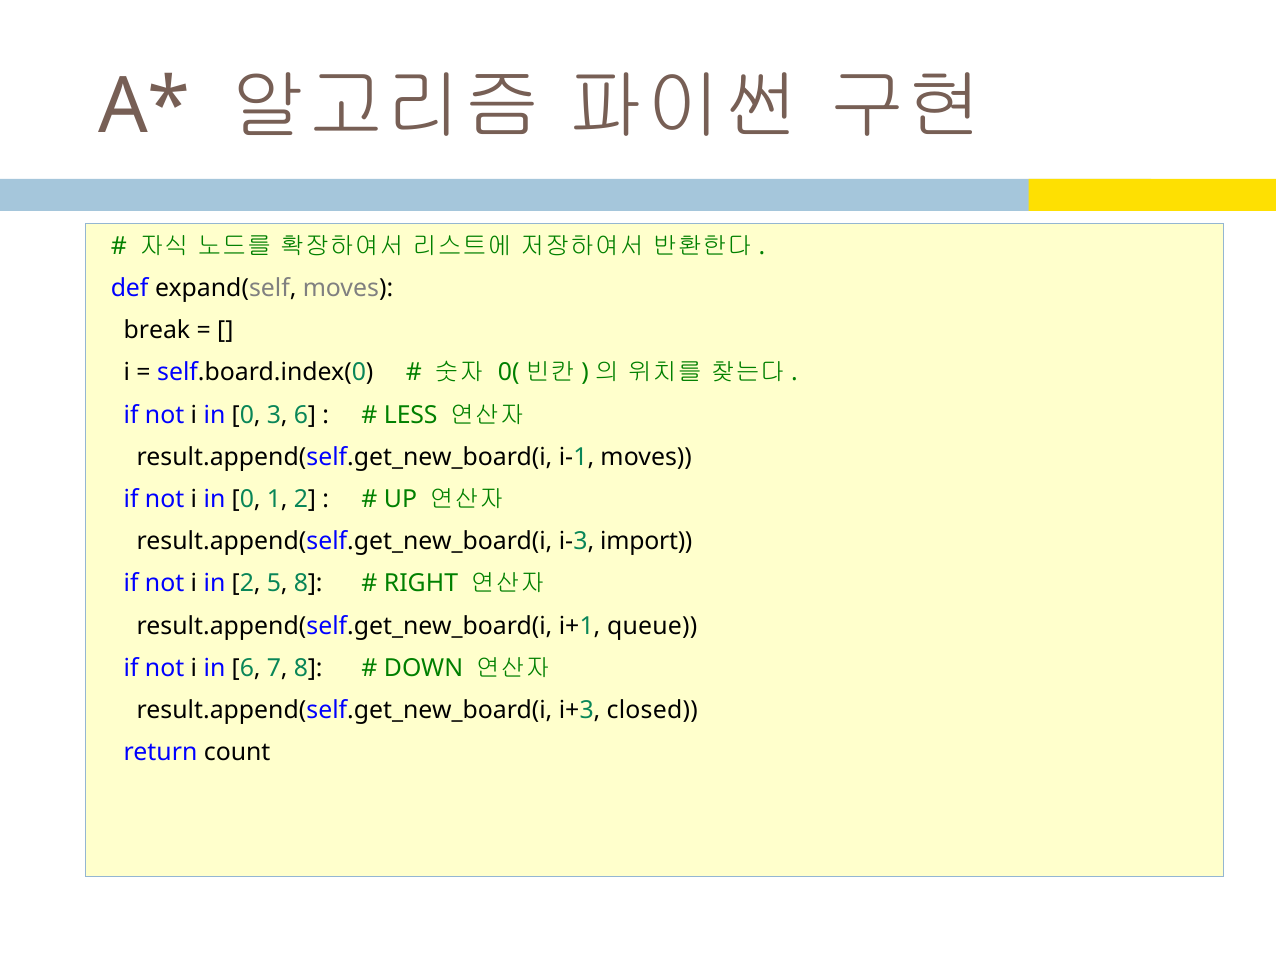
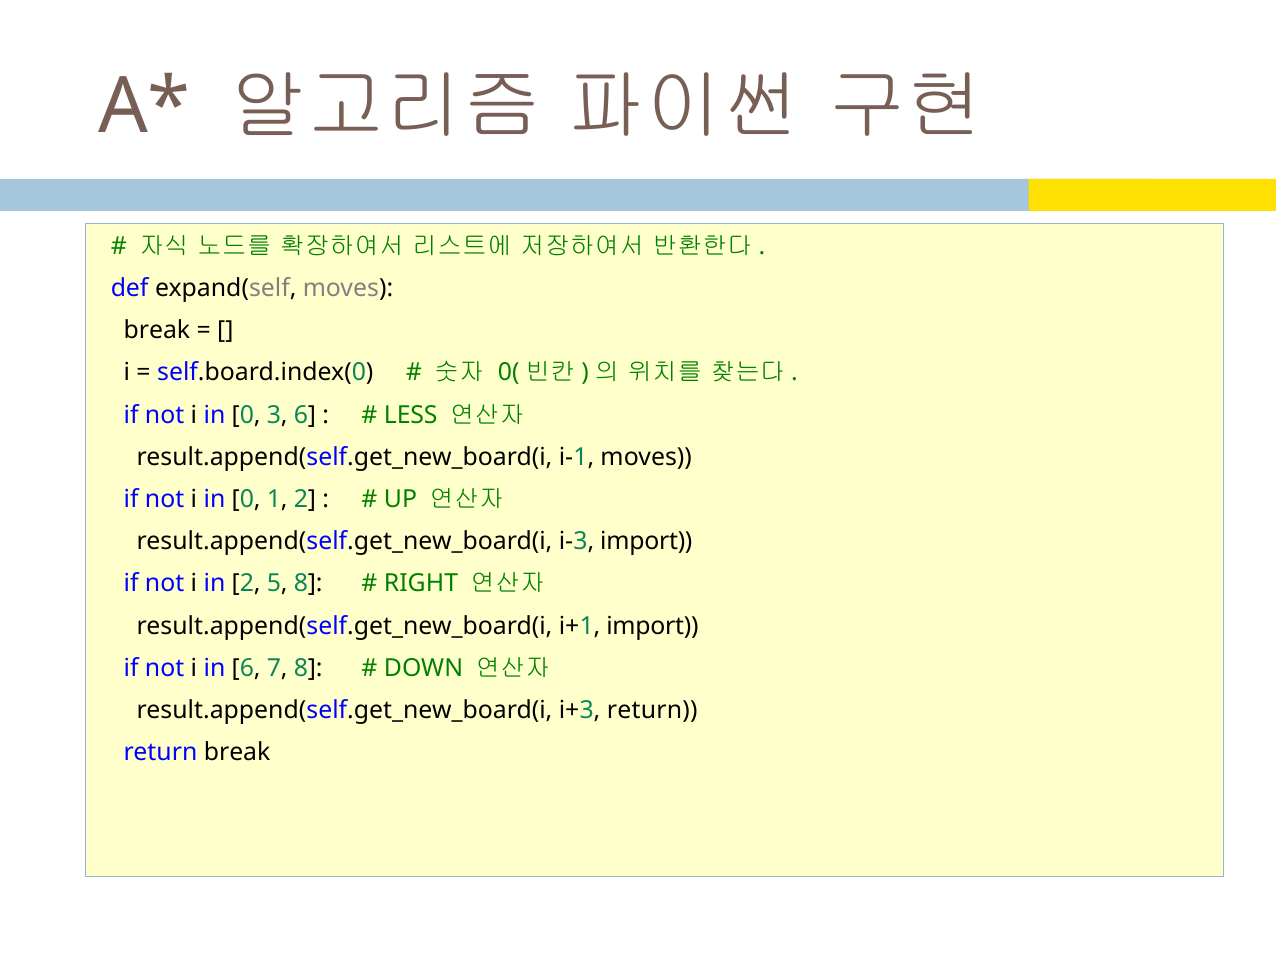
i+1 queue: queue -> import
i+3 closed: closed -> return
return count: count -> break
